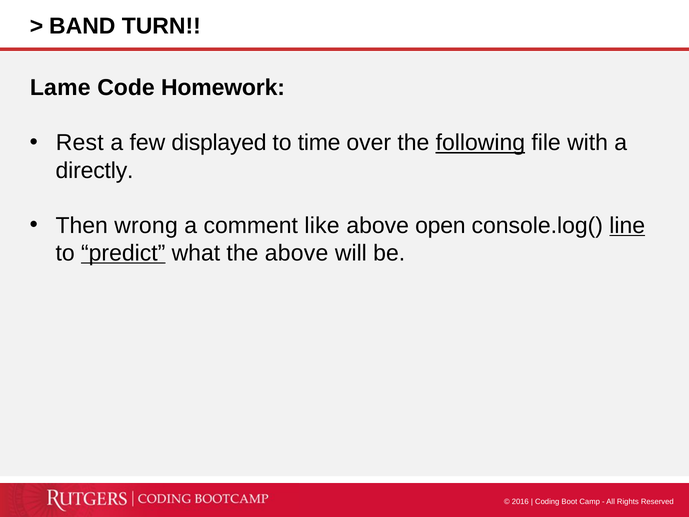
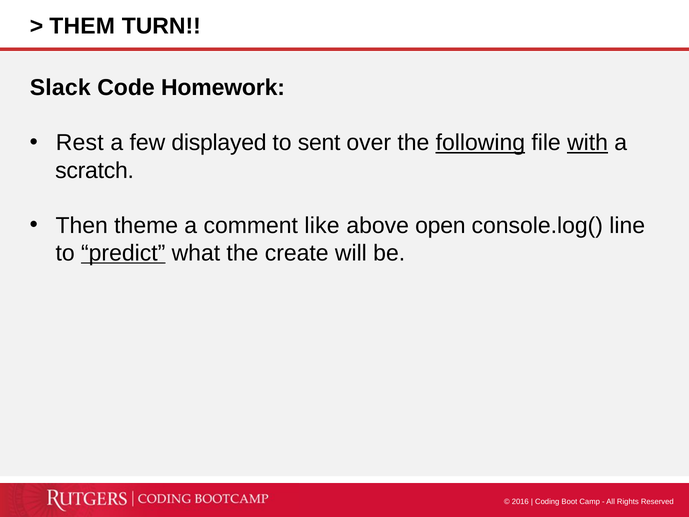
BAND: BAND -> THEM
Lame: Lame -> Slack
time: time -> sent
with underline: none -> present
directly: directly -> scratch
wrong: wrong -> theme
line underline: present -> none
the above: above -> create
